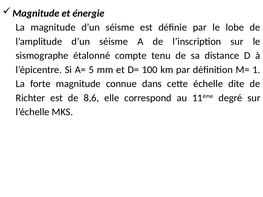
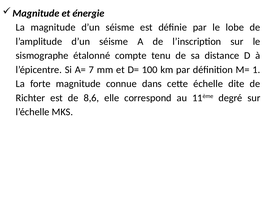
5: 5 -> 7
